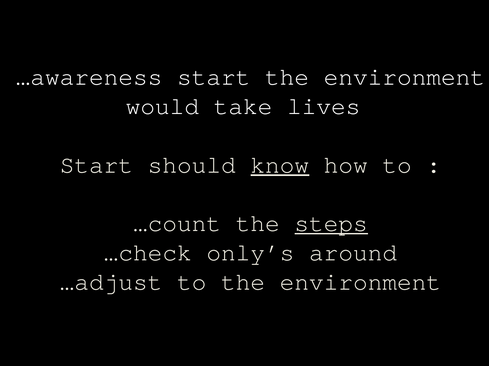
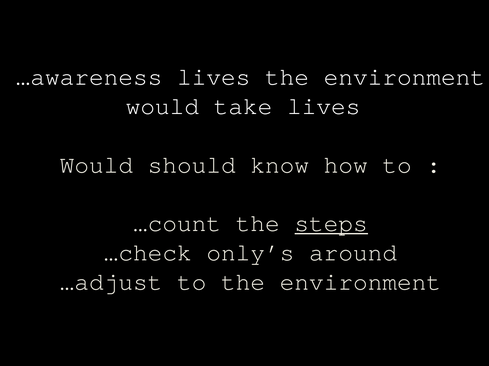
…awareness start: start -> lives
Start at (97, 165): Start -> Would
know underline: present -> none
